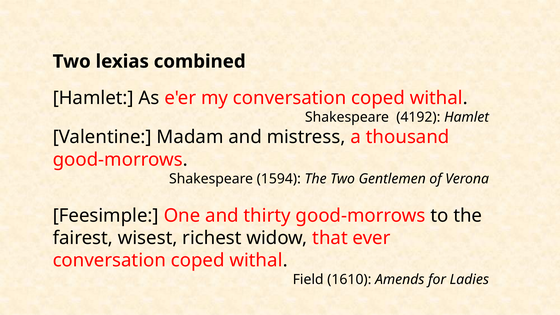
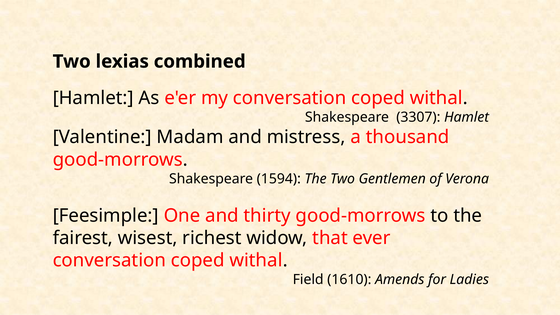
4192: 4192 -> 3307
